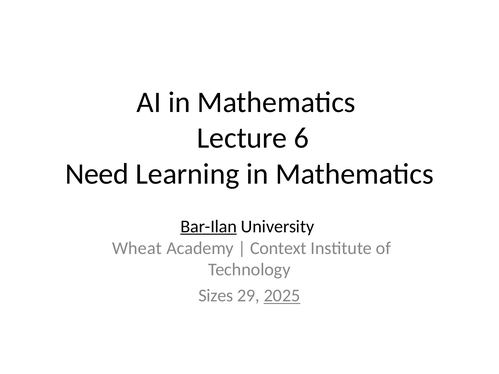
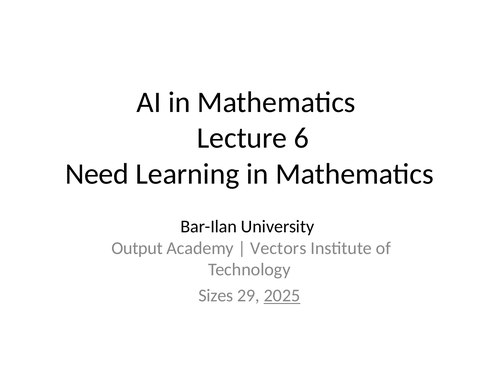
Bar-Ilan underline: present -> none
Wheat: Wheat -> Output
Context: Context -> Vectors
